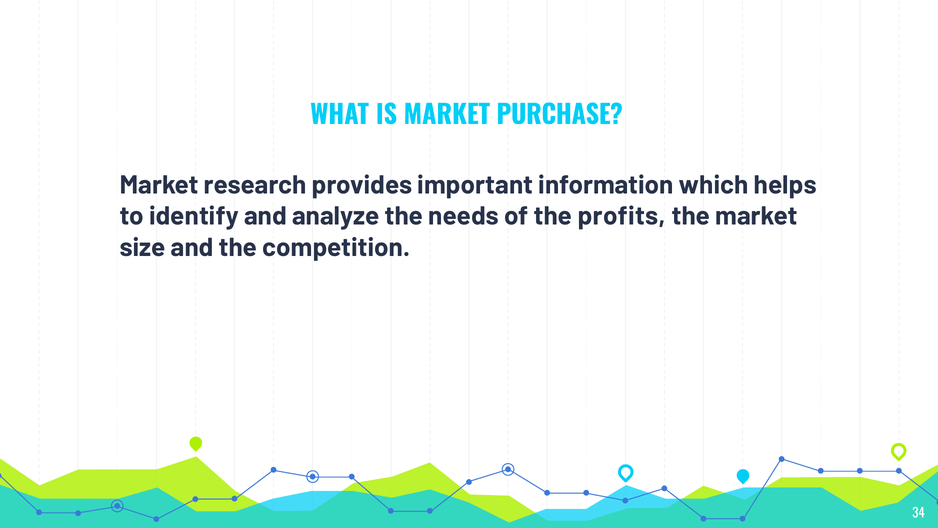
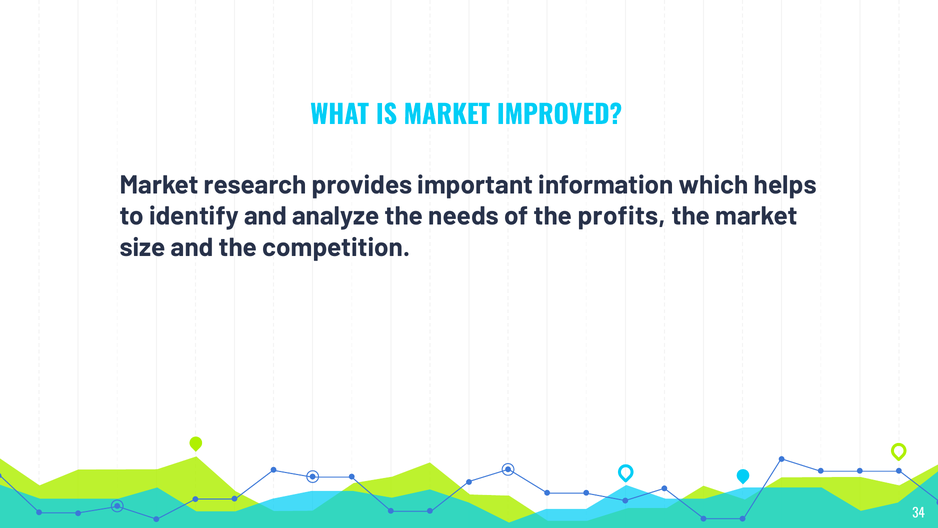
PURCHASE: PURCHASE -> IMPROVED
